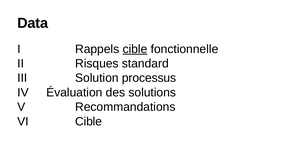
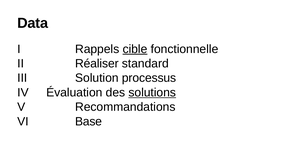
Risques: Risques -> Réaliser
solutions underline: none -> present
VI Cible: Cible -> Base
